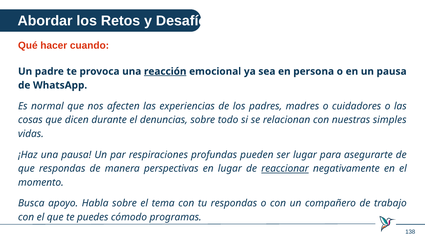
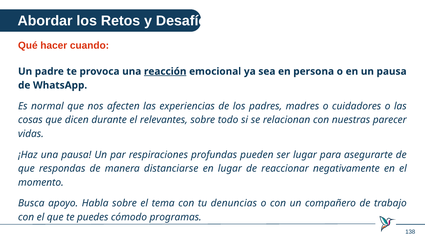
denuncias: denuncias -> relevantes
simples: simples -> parecer
perspectivas: perspectivas -> distanciarse
reaccionar underline: present -> none
tu respondas: respondas -> denuncias
